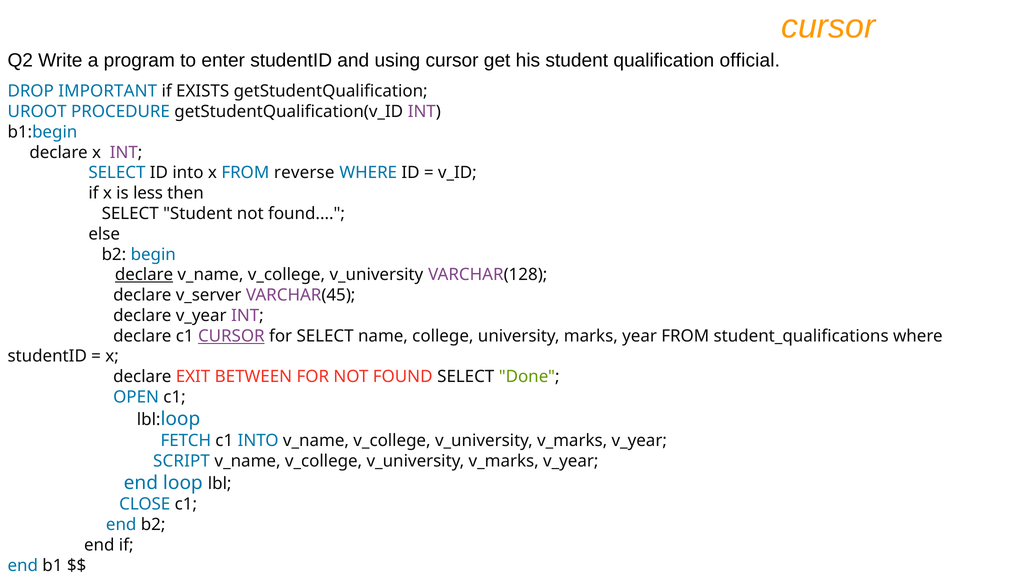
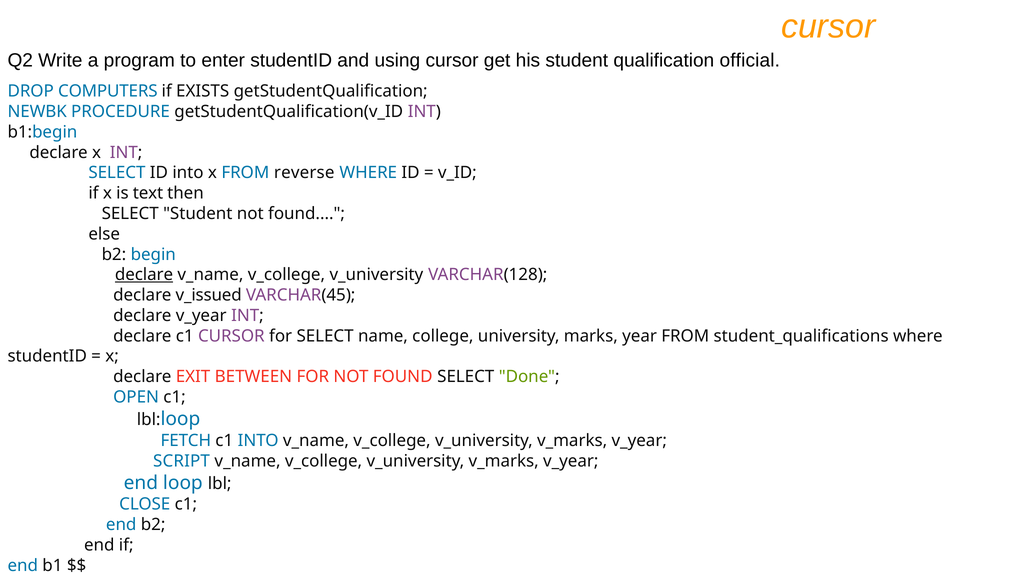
IMPORTANT: IMPORTANT -> COMPUTERS
UROOT: UROOT -> NEWBK
less: less -> text
v_server: v_server -> v_issued
CURSOR at (231, 336) underline: present -> none
